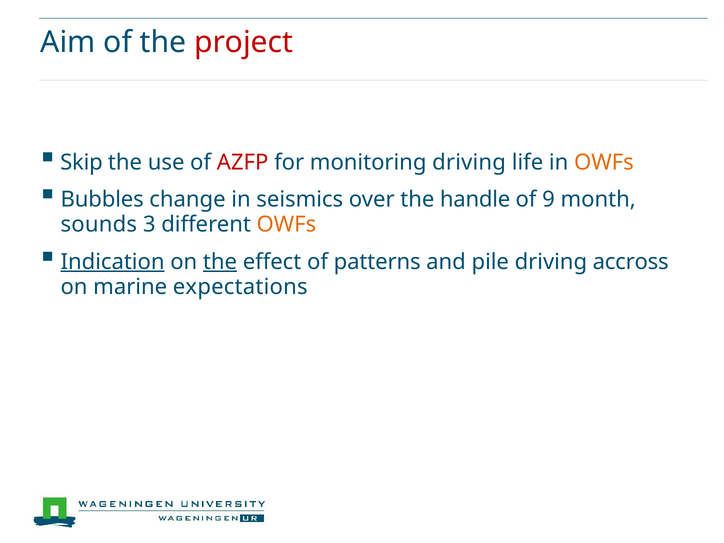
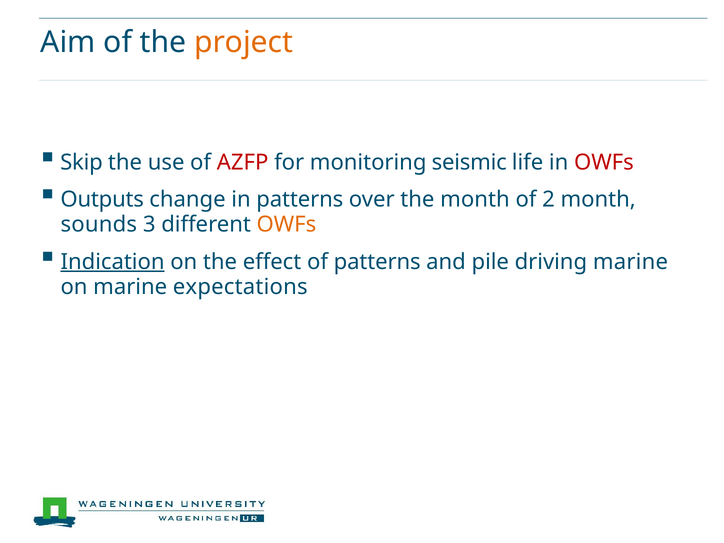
project colour: red -> orange
monitoring driving: driving -> seismic
OWFs at (604, 162) colour: orange -> red
Bubbles: Bubbles -> Outputs
in seismics: seismics -> patterns
the handle: handle -> month
9: 9 -> 2
the at (220, 262) underline: present -> none
driving accross: accross -> marine
